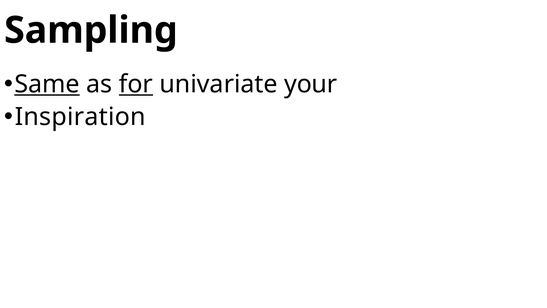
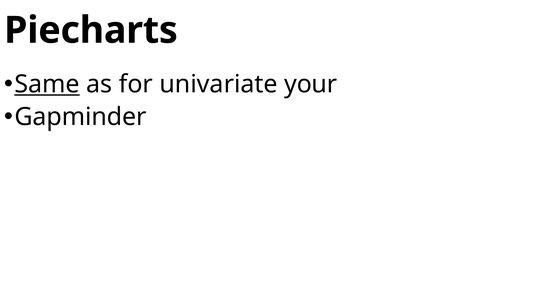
Sampling: Sampling -> Piecharts
for underline: present -> none
Inspiration: Inspiration -> Gapminder
